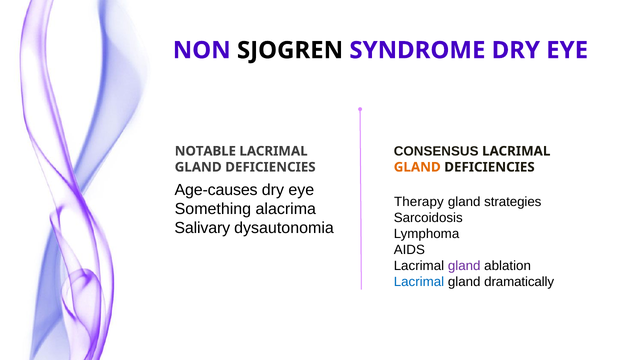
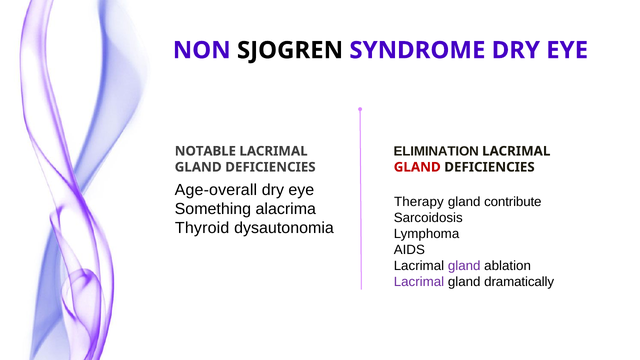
CONSENSUS: CONSENSUS -> ELIMINATION
GLAND at (417, 167) colour: orange -> red
Age-causes: Age-causes -> Age-overall
strategies: strategies -> contribute
Salivary: Salivary -> Thyroid
Lacrimal at (419, 282) colour: blue -> purple
